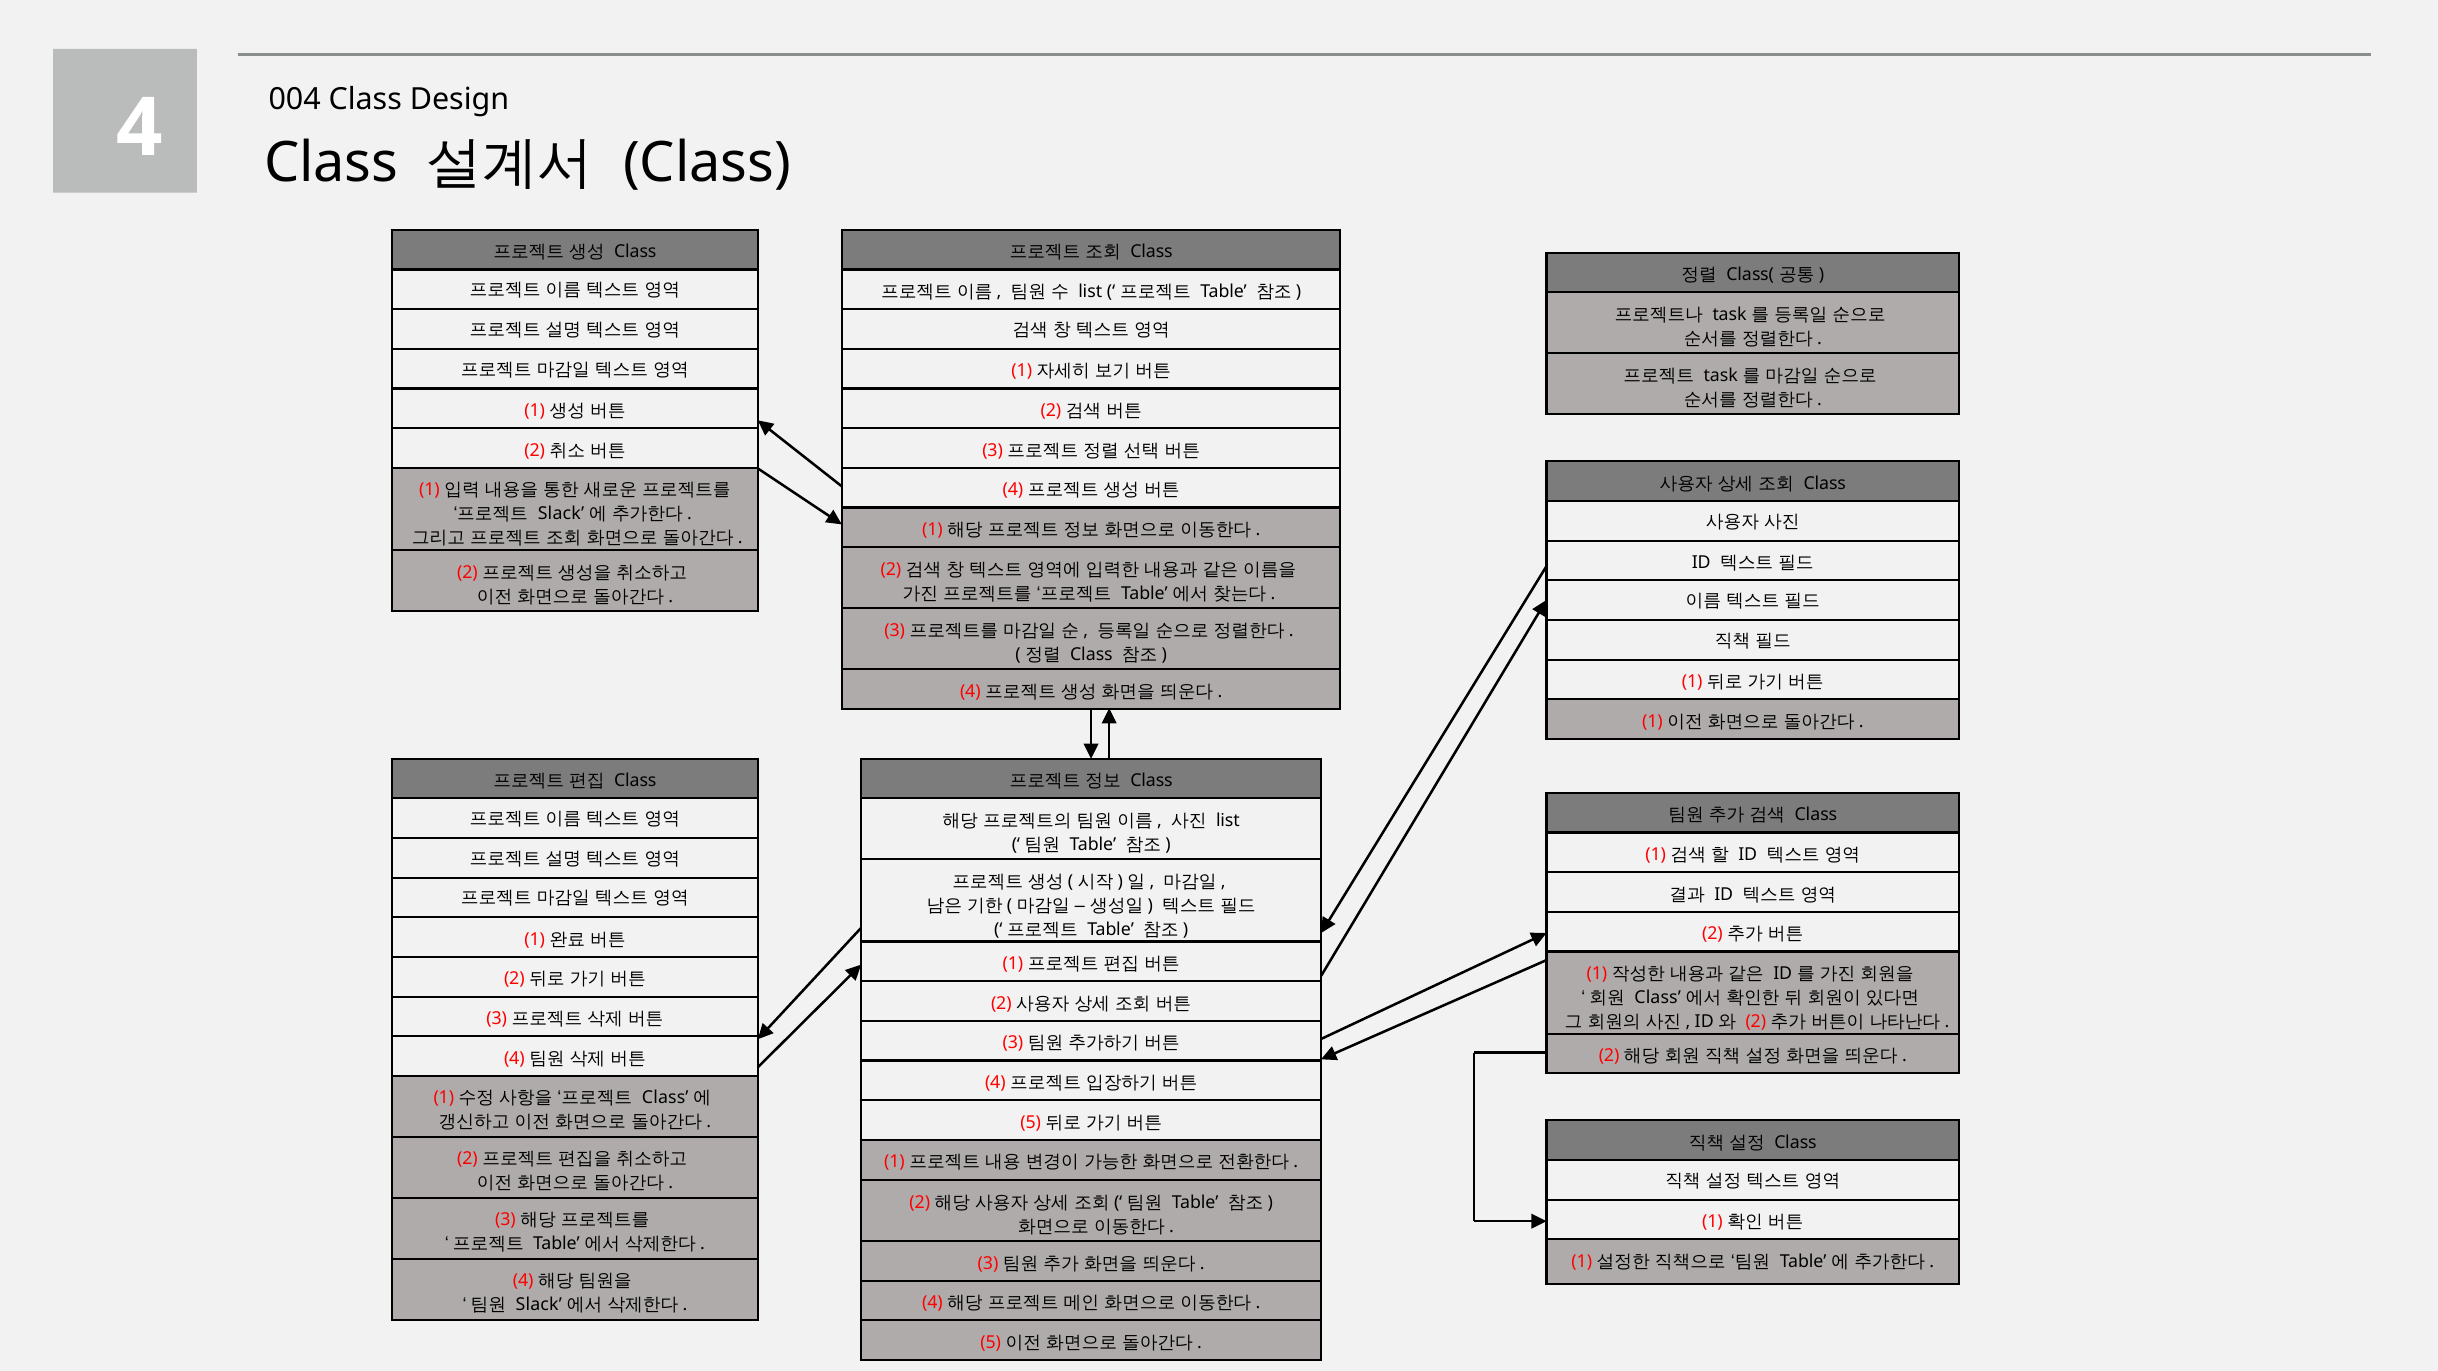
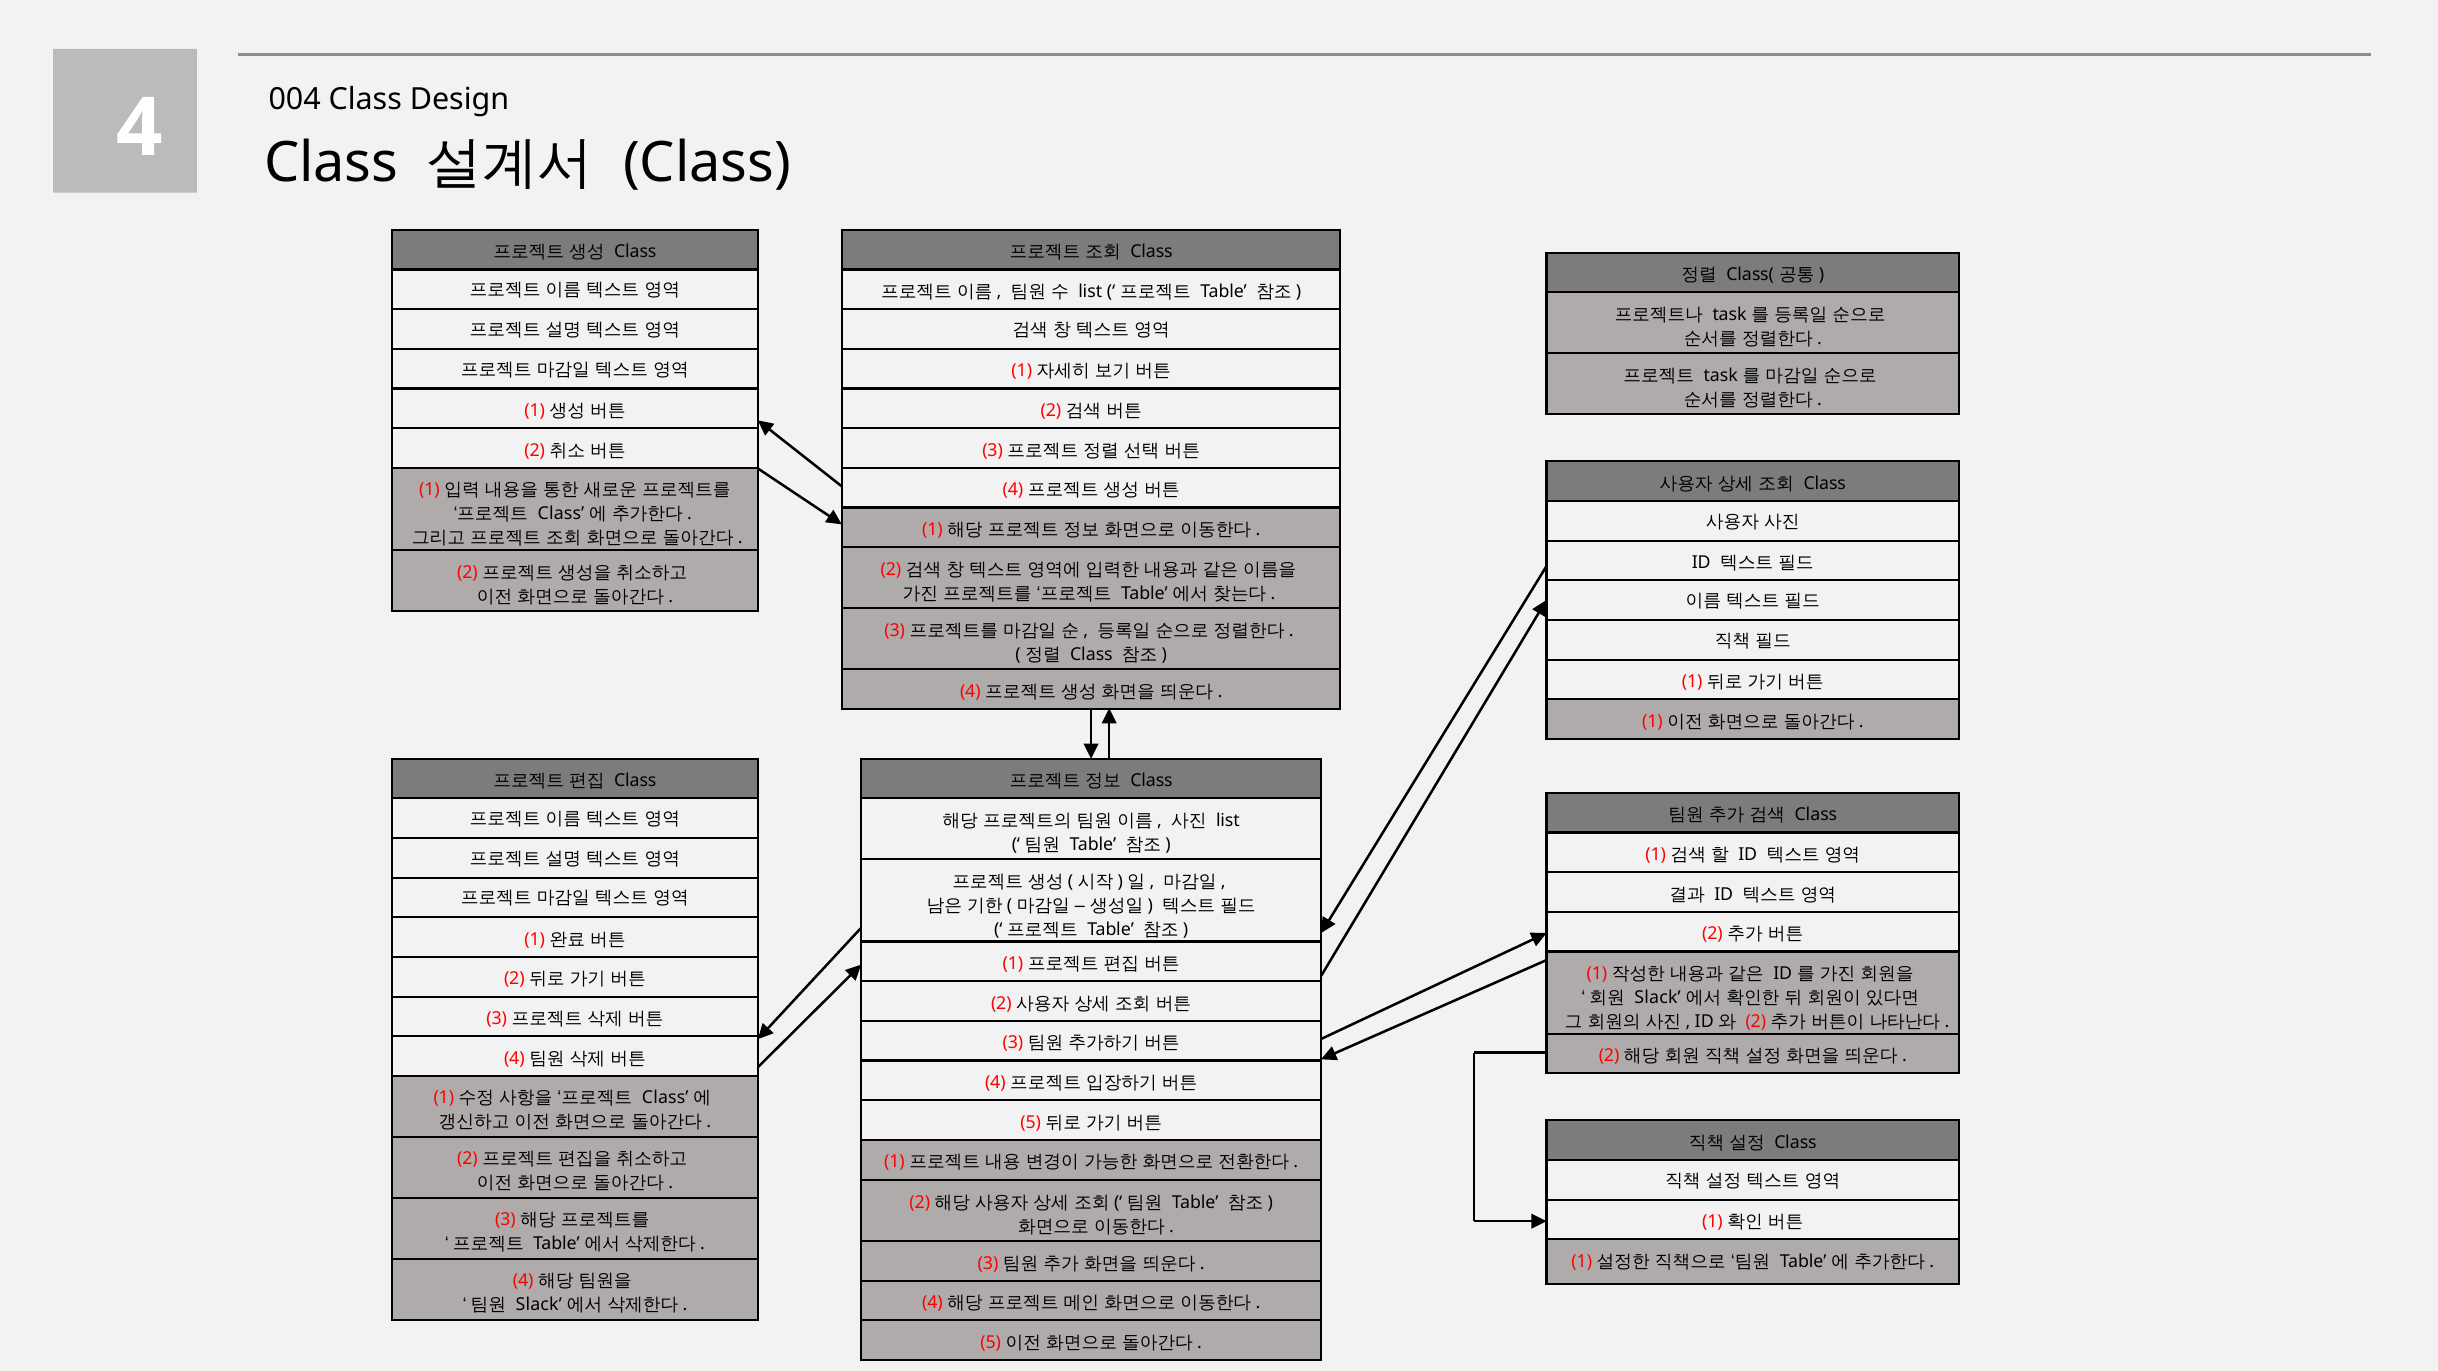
Slack at (561, 514): Slack -> Class
Class at (1658, 998): Class -> Slack
